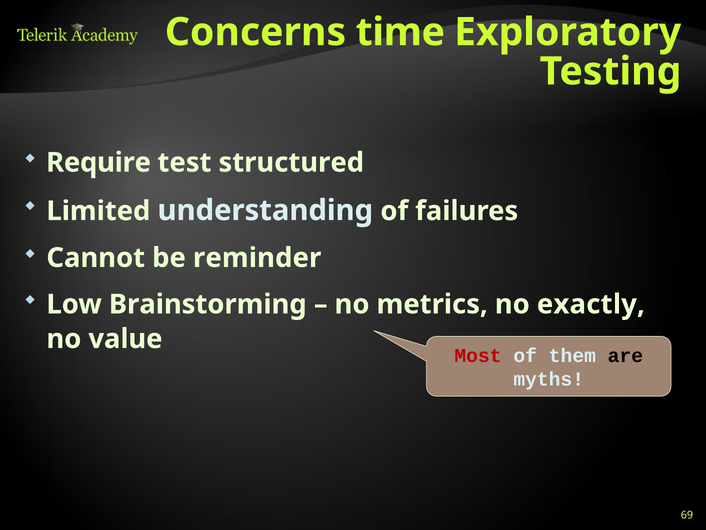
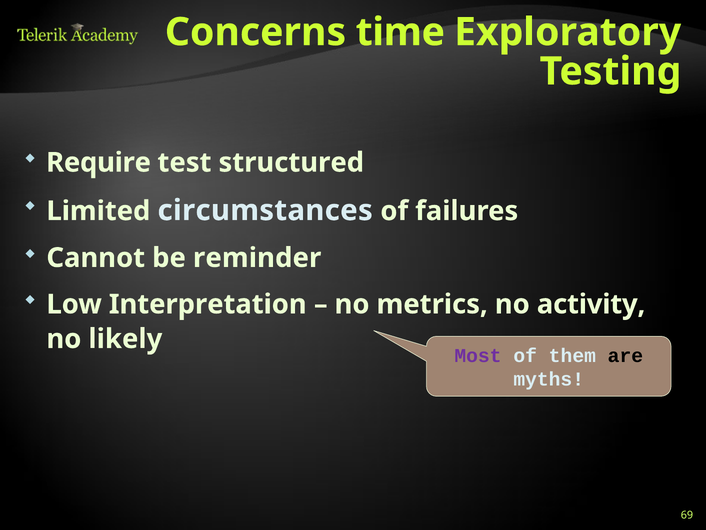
understanding: understanding -> circumstances
Brainstorming: Brainstorming -> Interpretation
exactly: exactly -> activity
value: value -> likely
Most colour: red -> purple
